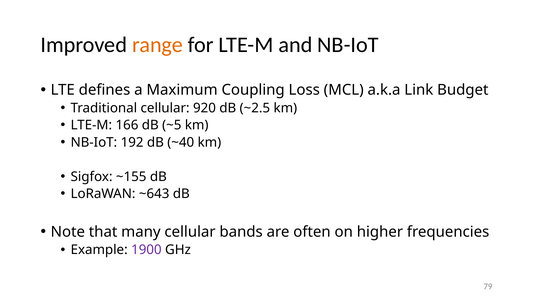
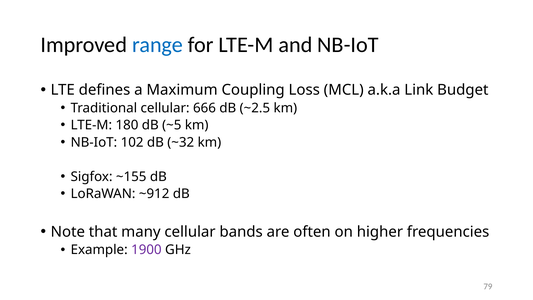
range colour: orange -> blue
920: 920 -> 666
166: 166 -> 180
192: 192 -> 102
~40: ~40 -> ~32
~643: ~643 -> ~912
